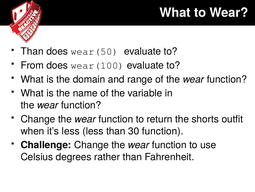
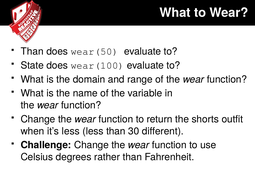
From: From -> State
30 function: function -> different
